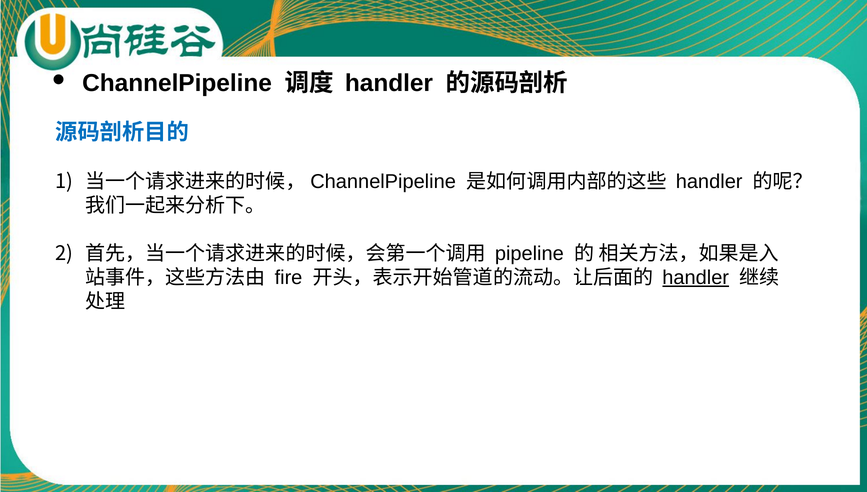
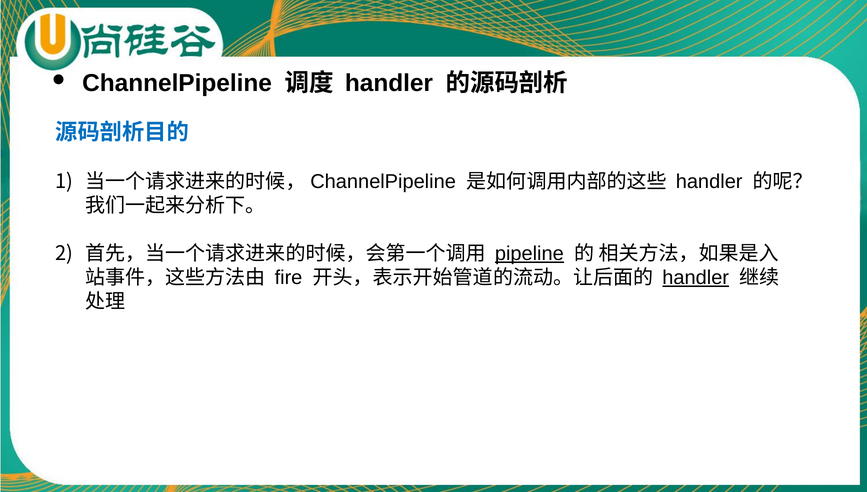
pipeline underline: none -> present
